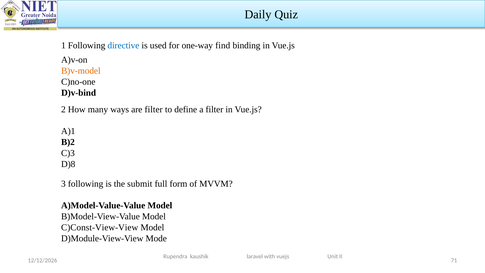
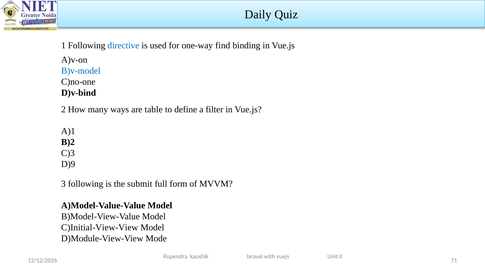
B)v-model colour: orange -> blue
are filter: filter -> table
D)8: D)8 -> D)9
C)Const-View-View: C)Const-View-View -> C)Initial-View-View
